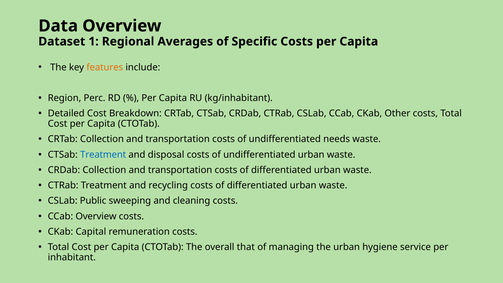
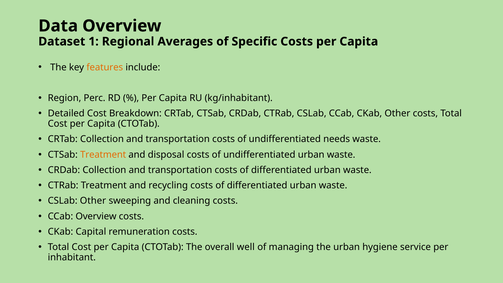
Treatment at (103, 155) colour: blue -> orange
CSLab Public: Public -> Other
that: that -> well
